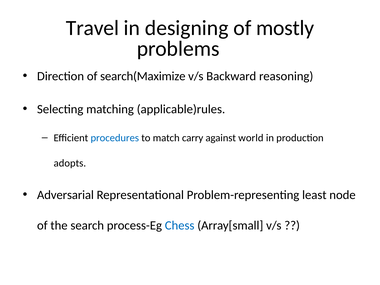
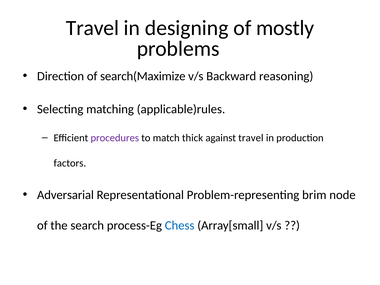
procedures colour: blue -> purple
carry: carry -> thick
against world: world -> travel
adopts: adopts -> factors
least: least -> brim
